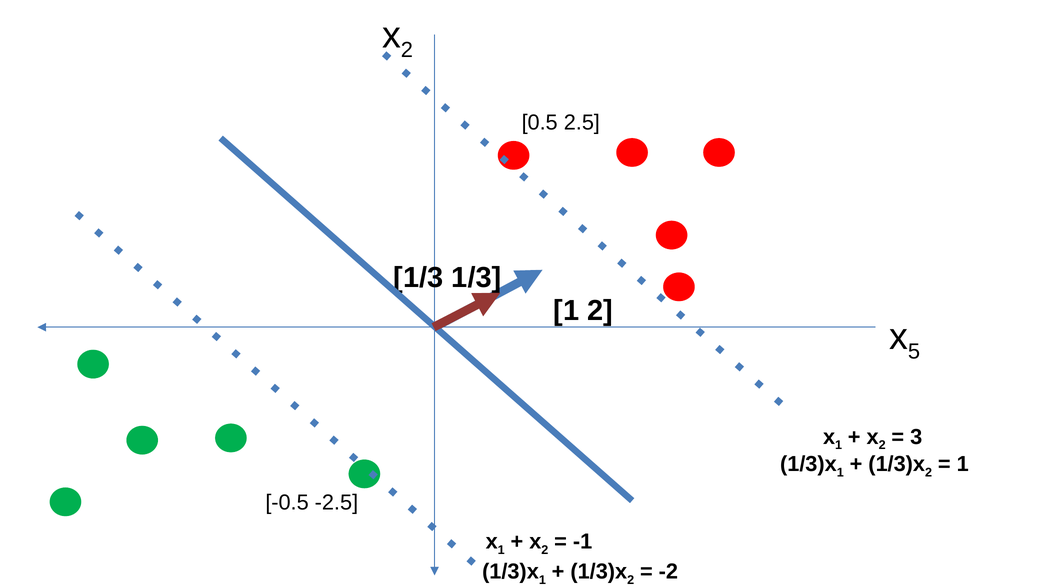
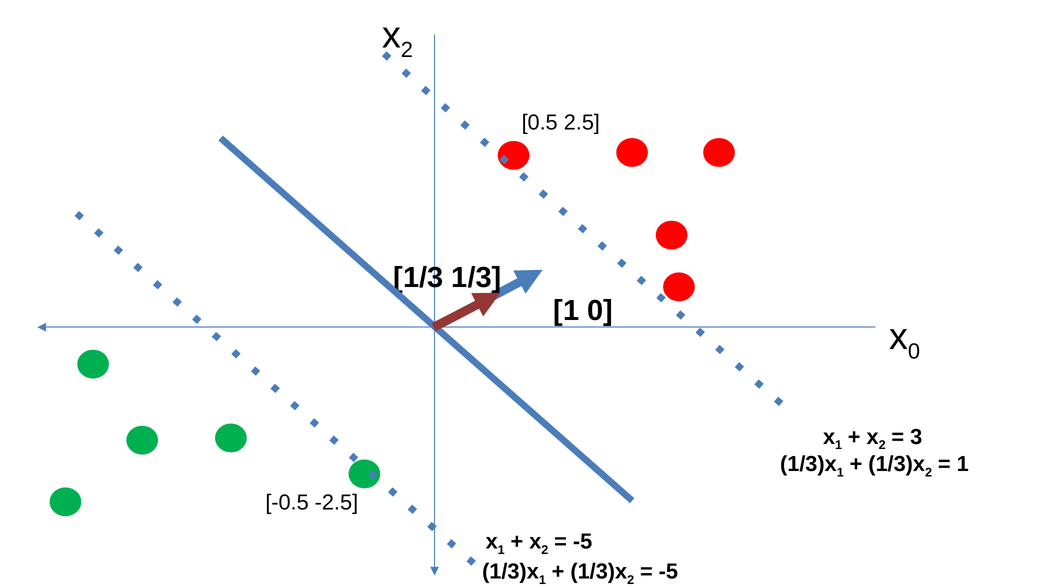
1 2: 2 -> 0
5 at (914, 351): 5 -> 0
-1 at (583, 541): -1 -> -5
-2 at (668, 571): -2 -> -5
